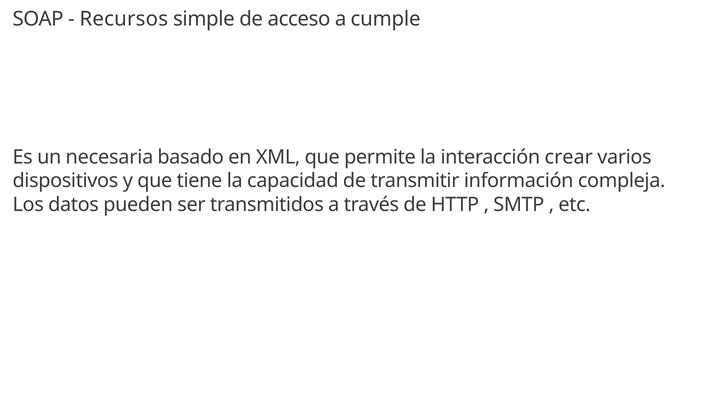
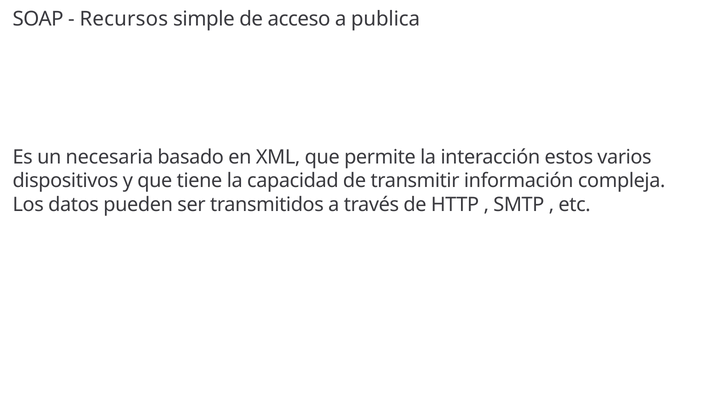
cumple: cumple -> publica
crear: crear -> estos
